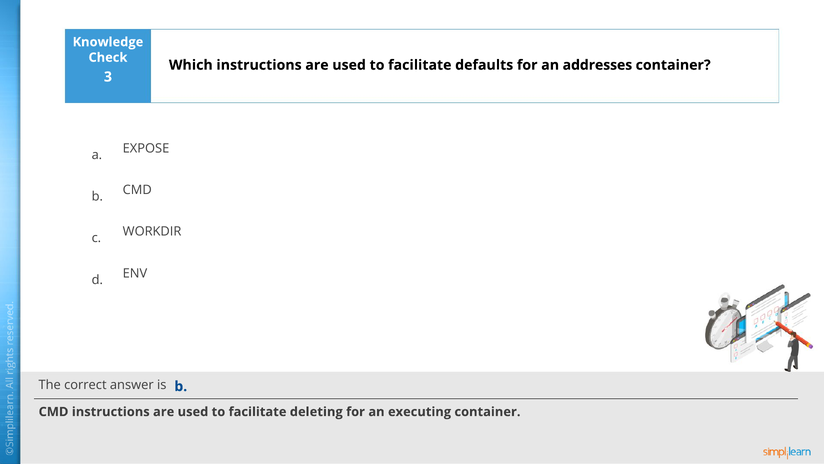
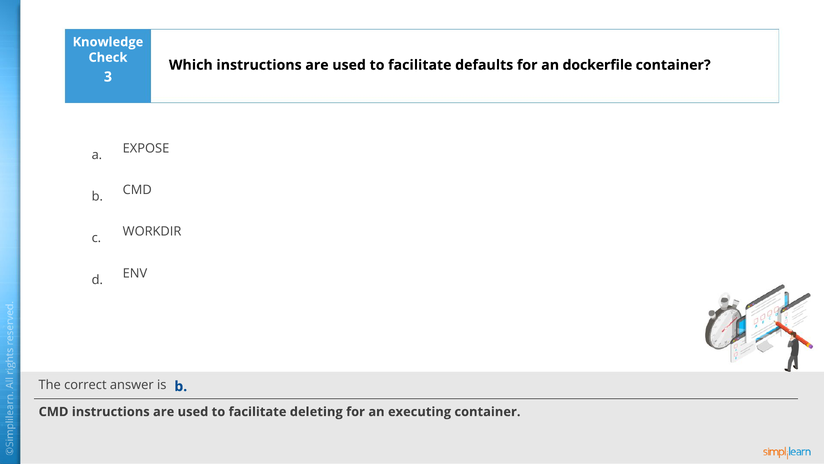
addresses: addresses -> dockerfile
